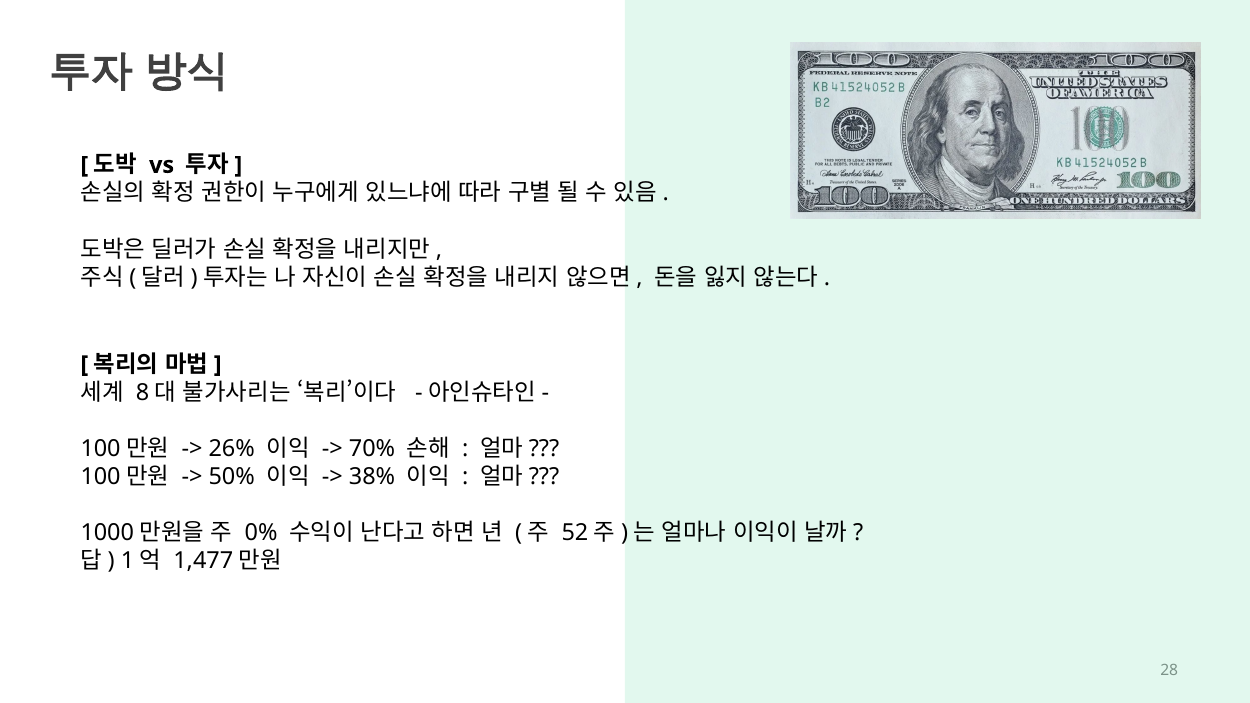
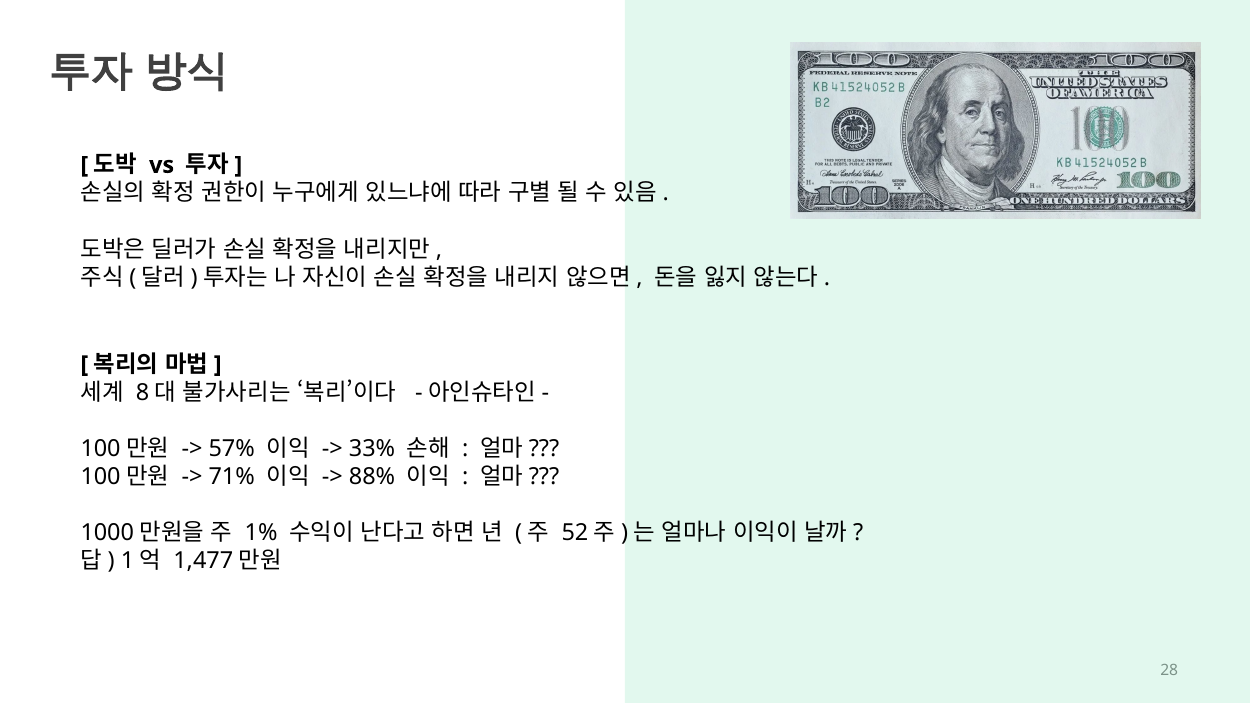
26%: 26% -> 57%
70%: 70% -> 33%
50%: 50% -> 71%
38%: 38% -> 88%
0%: 0% -> 1%
